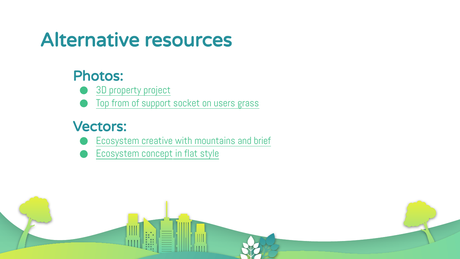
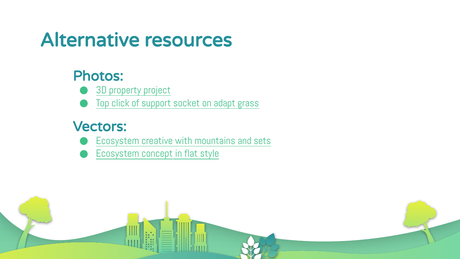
from: from -> click
users: users -> adapt
brief: brief -> sets
